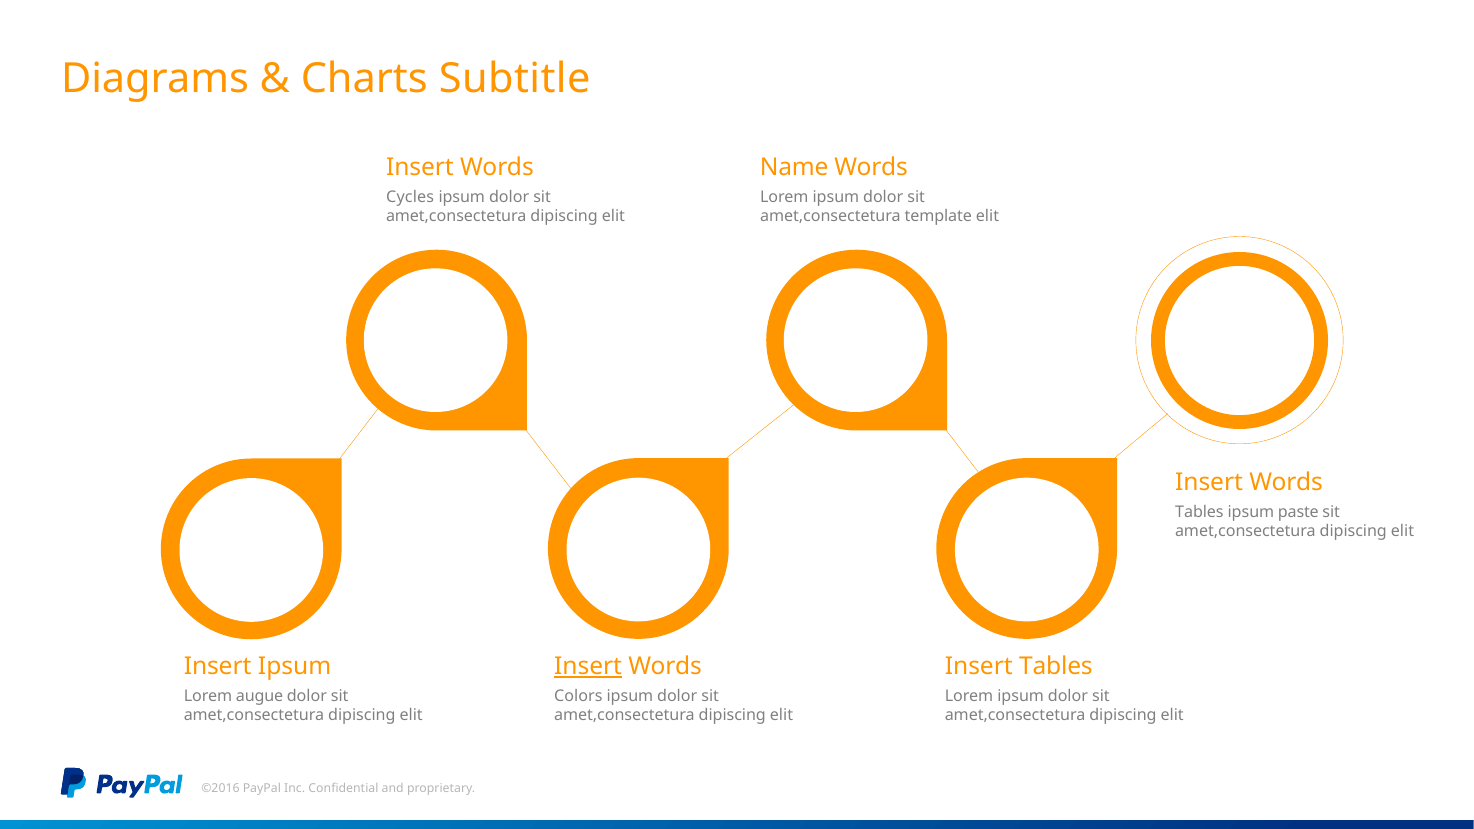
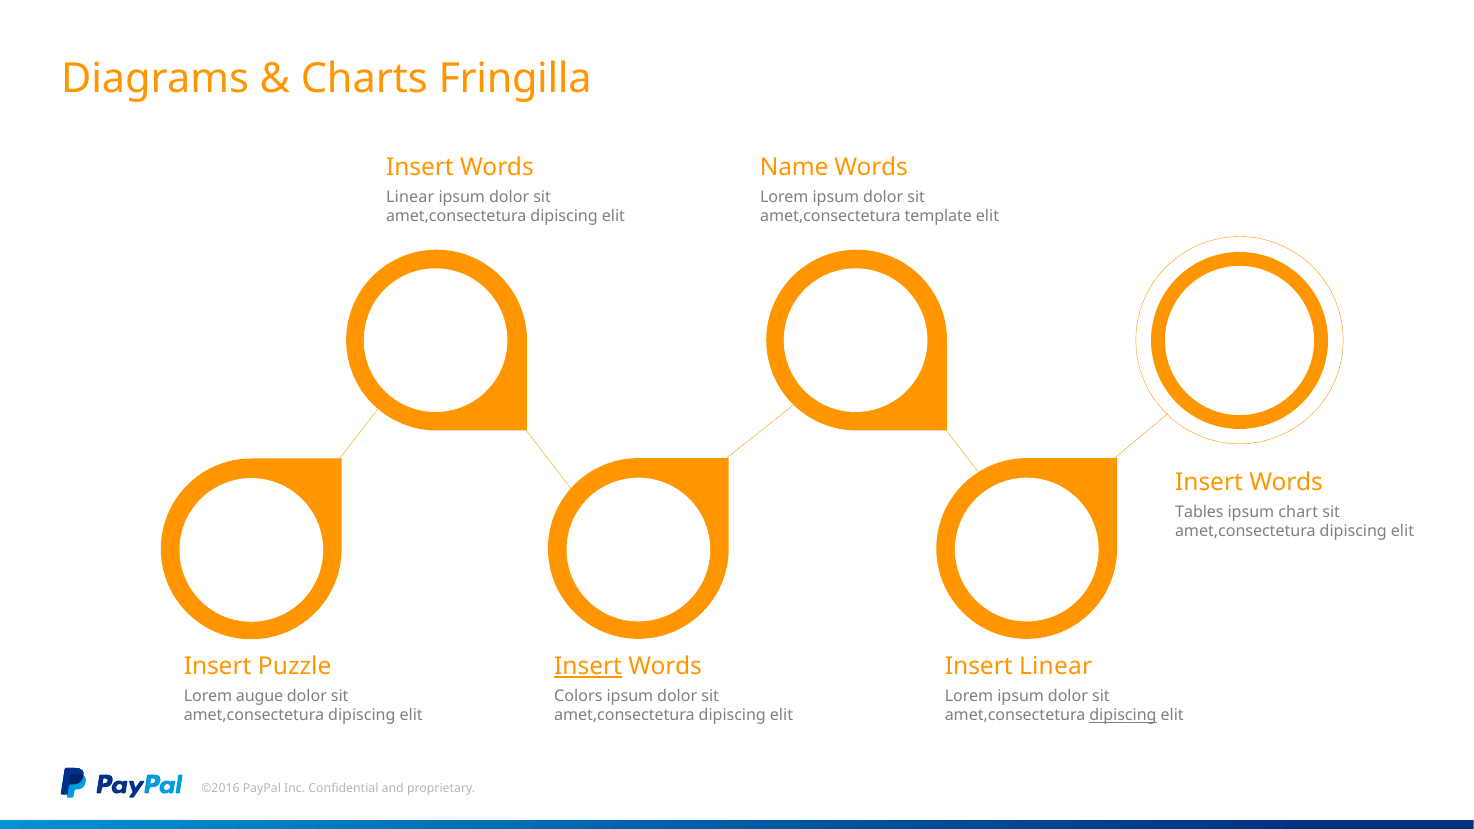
Subtitle: Subtitle -> Fringilla
Cycles at (410, 197): Cycles -> Linear
paste: paste -> chart
Insert Ipsum: Ipsum -> Puzzle
Insert Tables: Tables -> Linear
dipiscing at (1123, 716) underline: none -> present
